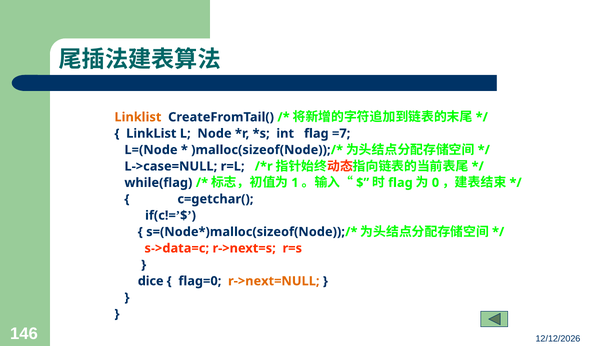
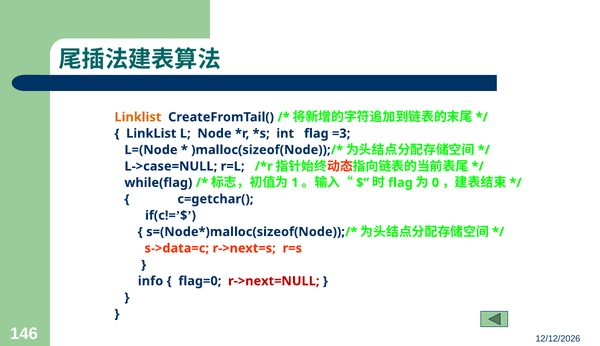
=7: =7 -> =3
dice: dice -> info
r->next=NULL colour: orange -> red
